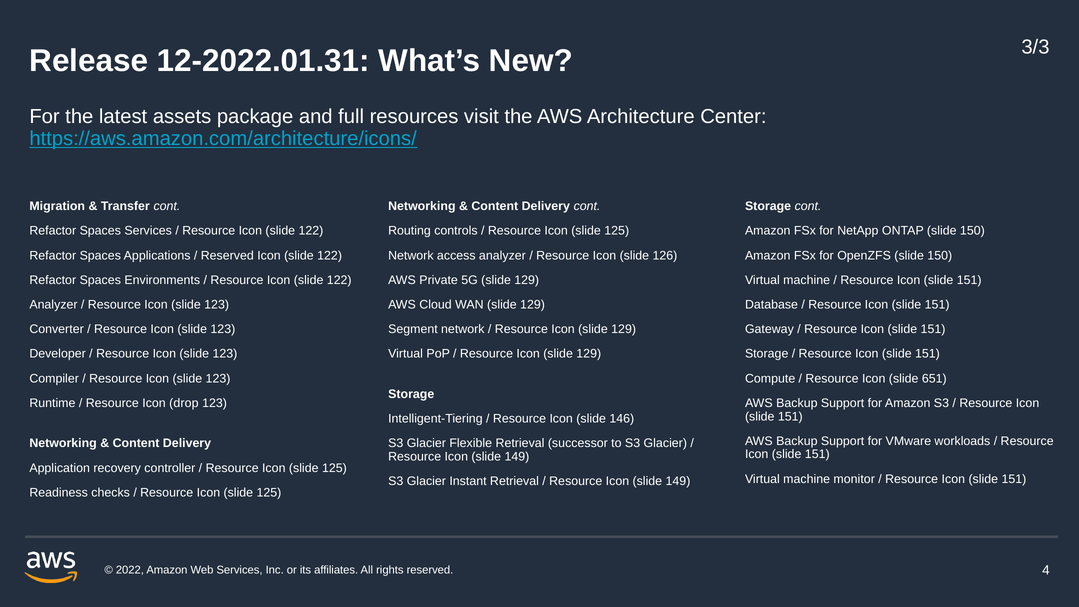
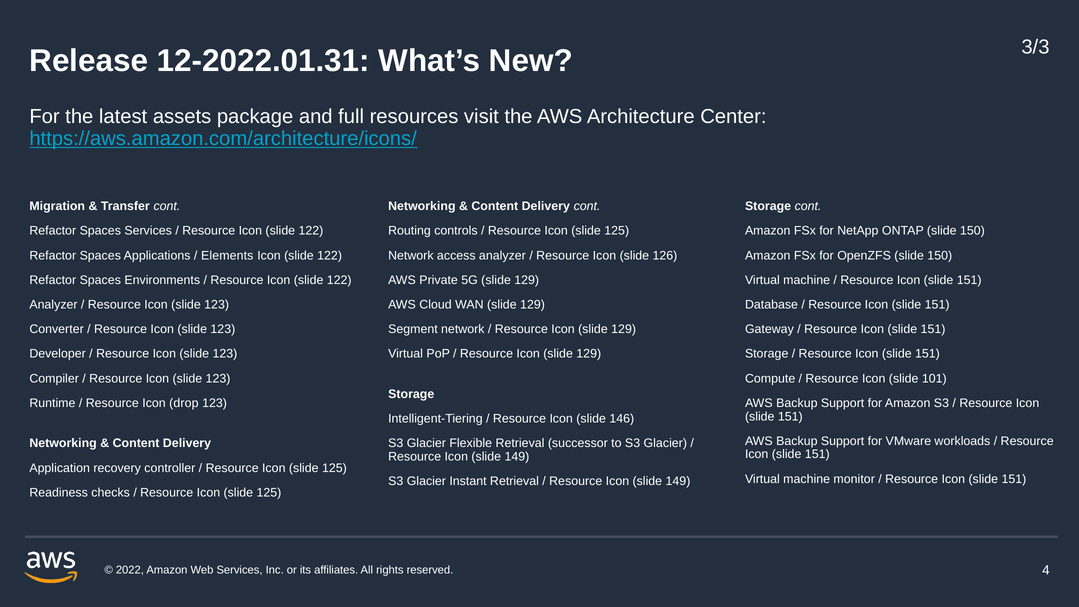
Reserved at (227, 255): Reserved -> Elements
651: 651 -> 101
